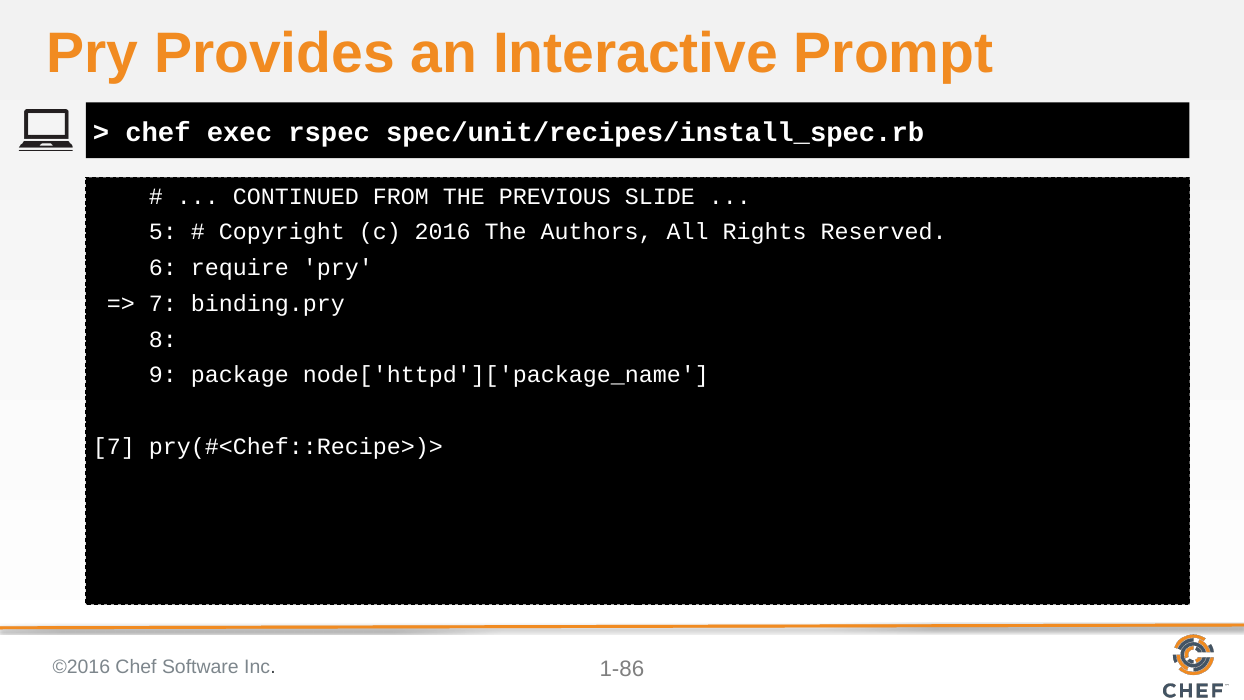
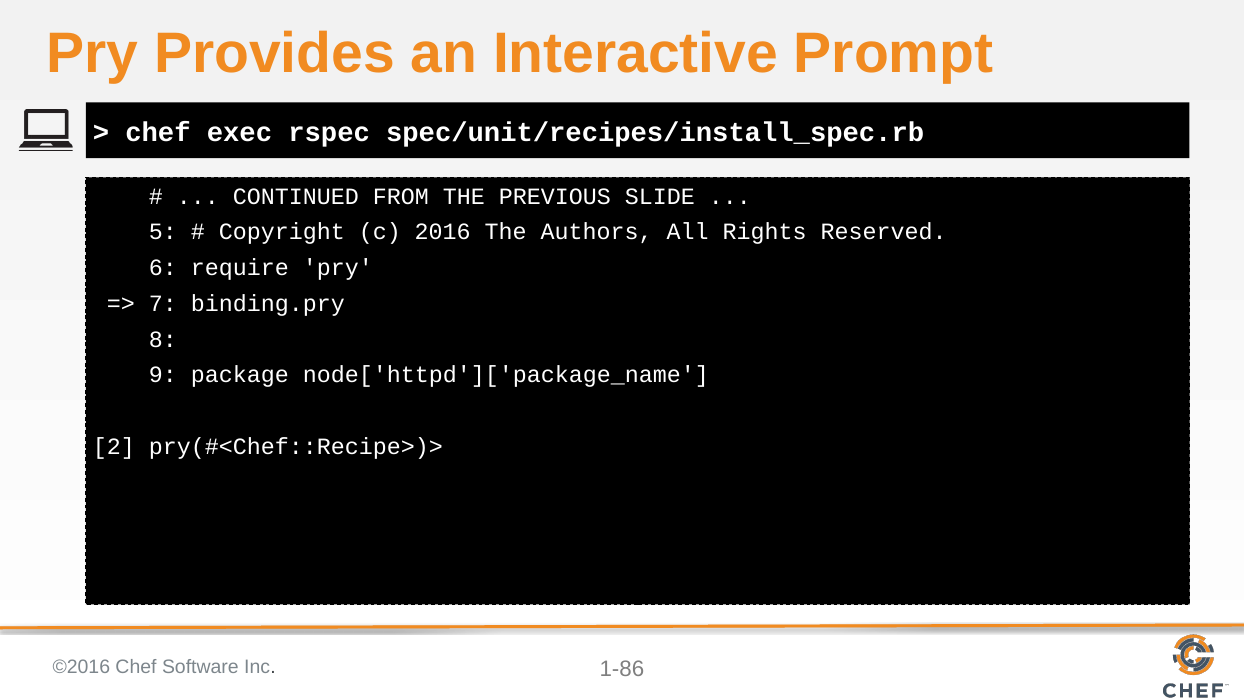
7 at (114, 447): 7 -> 2
